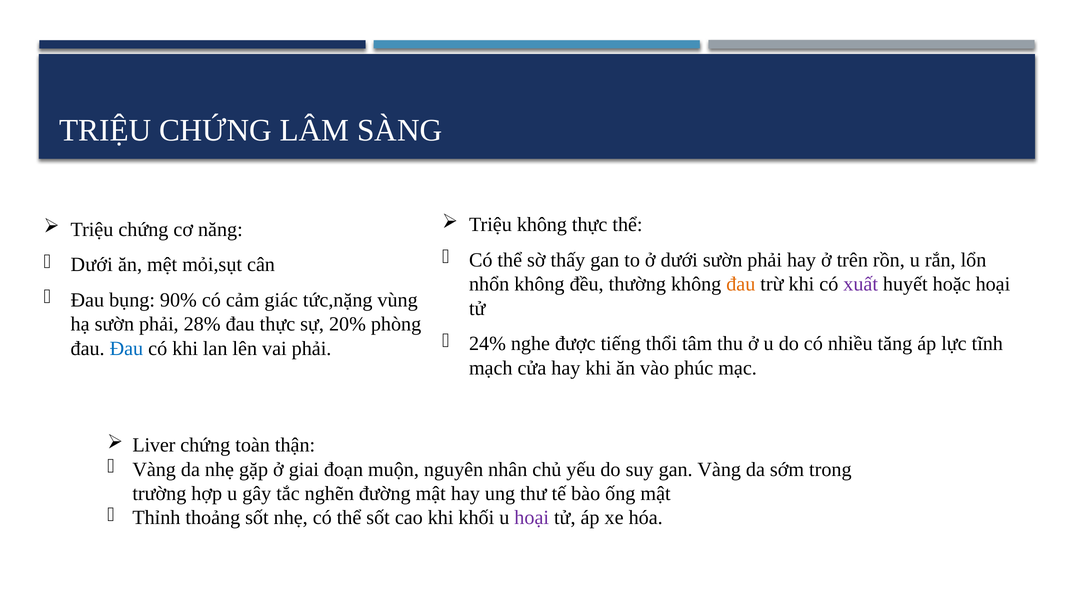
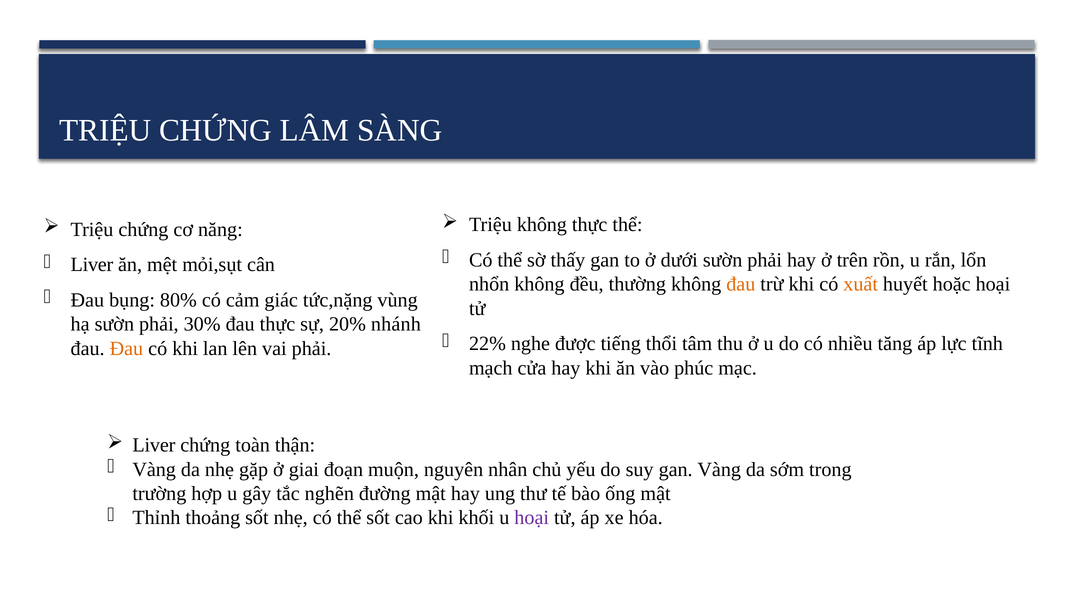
Dưới at (92, 265): Dưới -> Liver
xuất colour: purple -> orange
90%: 90% -> 80%
28%: 28% -> 30%
phòng: phòng -> nhánh
24%: 24% -> 22%
Đau at (126, 348) colour: blue -> orange
